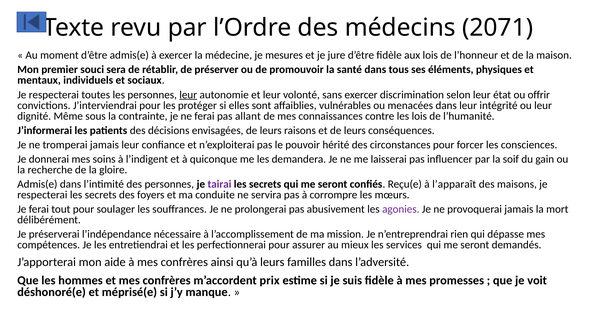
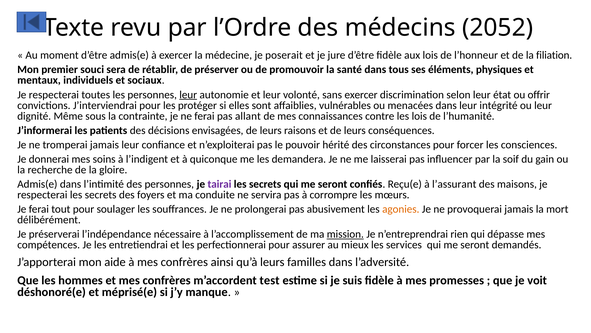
2071: 2071 -> 2052
mesures: mesures -> poserait
maison: maison -> filiation
l’apparaît: l’apparaît -> l’assurant
agonies colour: purple -> orange
mission underline: none -> present
prix: prix -> test
